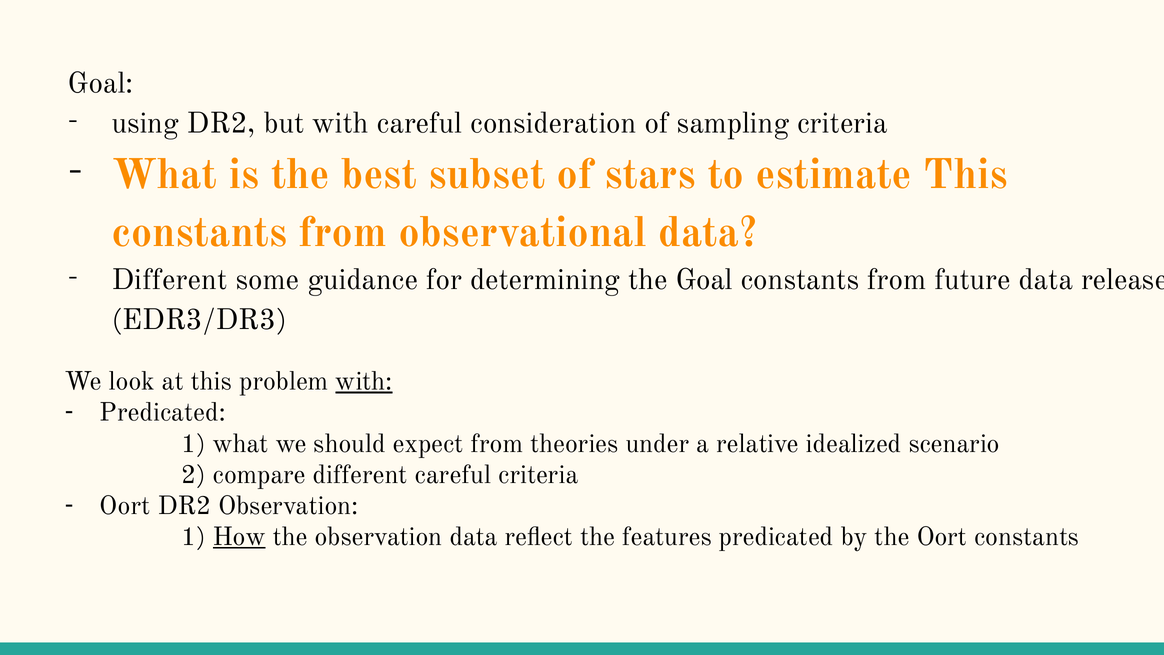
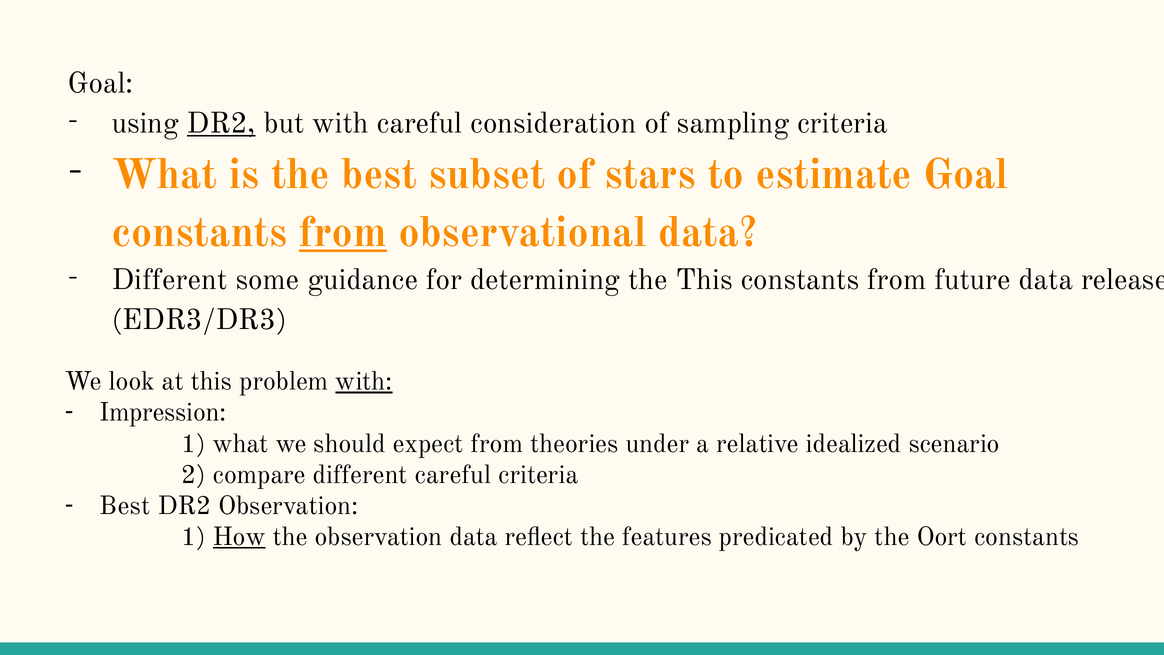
DR2 at (221, 123) underline: none -> present
estimate This: This -> Goal
from at (343, 232) underline: none -> present
the Goal: Goal -> This
Predicated at (163, 412): Predicated -> Impression
Oort at (125, 505): Oort -> Best
